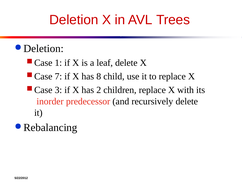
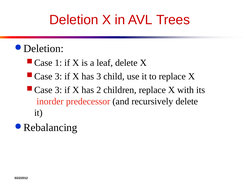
7 at (58, 76): 7 -> 3
has 8: 8 -> 3
